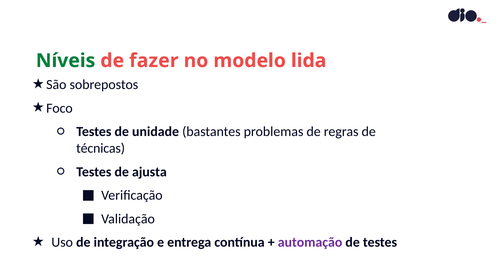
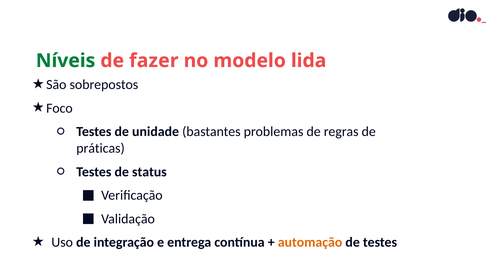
técnicas: técnicas -> práticas
ajusta: ajusta -> status
automação colour: purple -> orange
